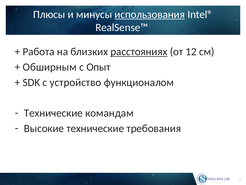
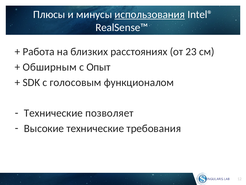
расстояниях underline: present -> none
от 12: 12 -> 23
устройство: устройство -> голосовым
командам: командам -> позволяет
